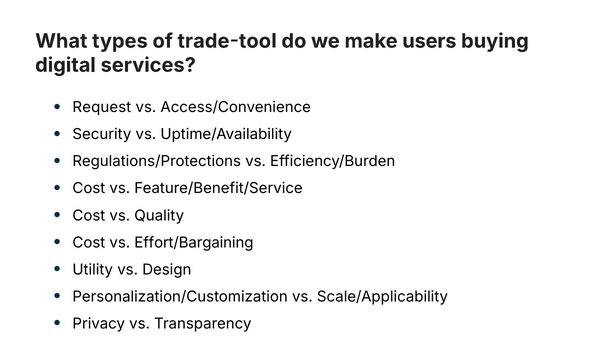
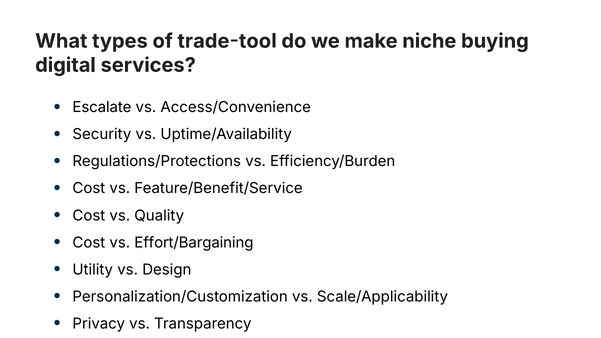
users: users -> niche
Request: Request -> Escalate
